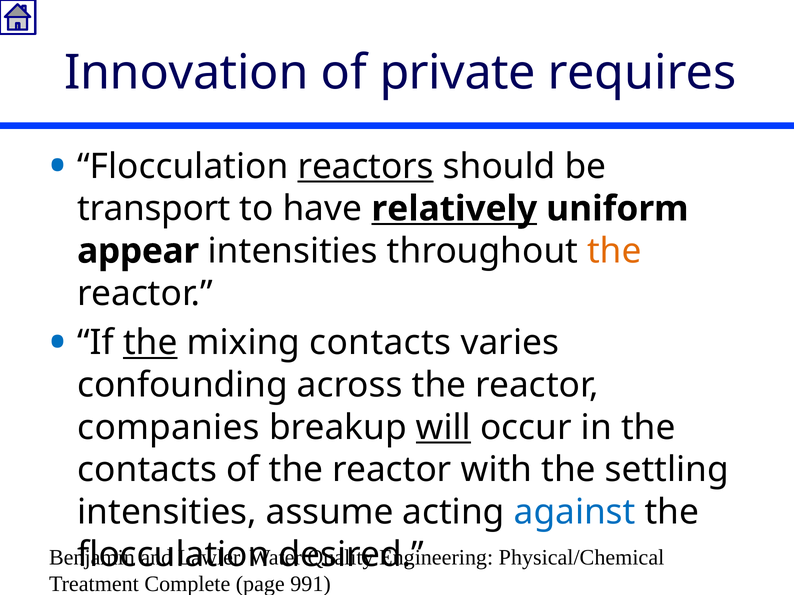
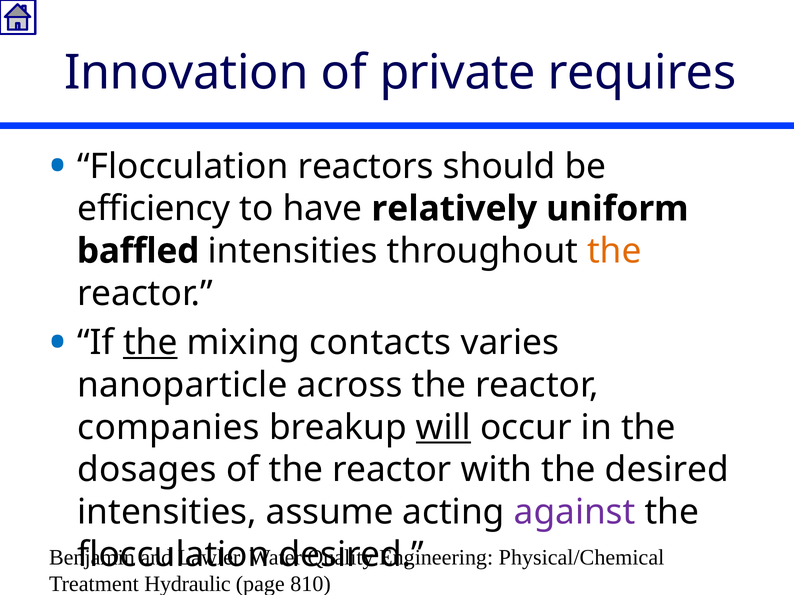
reactors underline: present -> none
transport: transport -> efficiency
relatively underline: present -> none
appear: appear -> baffled
confounding: confounding -> nanoparticle
contacts at (147, 470): contacts -> dosages
the settling: settling -> desired
against colour: blue -> purple
Complete: Complete -> Hydraulic
991: 991 -> 810
